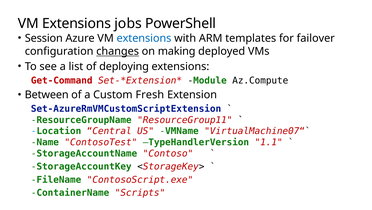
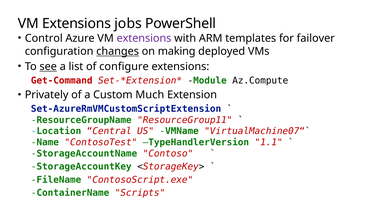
Session: Session -> Control
extensions at (144, 38) colour: blue -> purple
see underline: none -> present
deploying: deploying -> configure
Between: Between -> Privately
Fresh: Fresh -> Much
